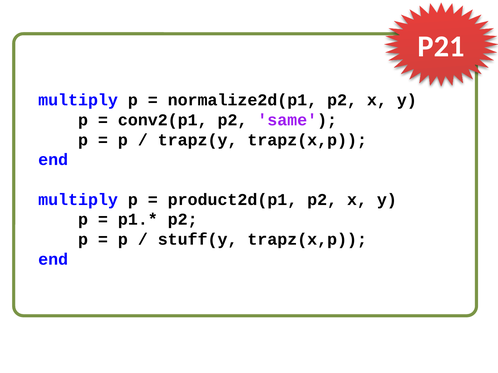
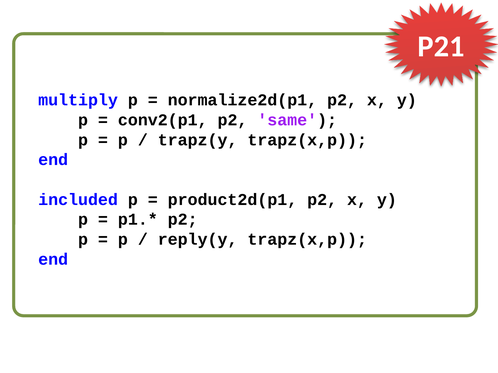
multiply at (78, 200): multiply -> included
stuff(y: stuff(y -> reply(y
